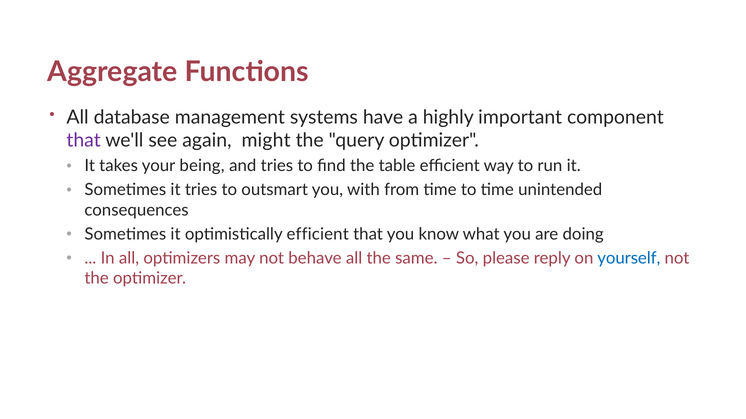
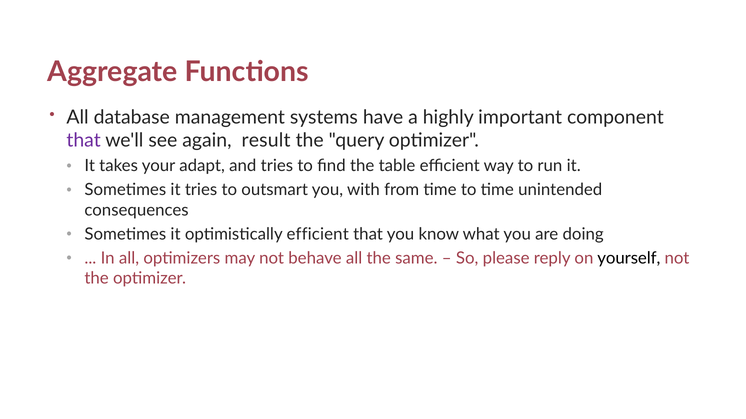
might: might -> result
being: being -> adapt
yourself colour: blue -> black
